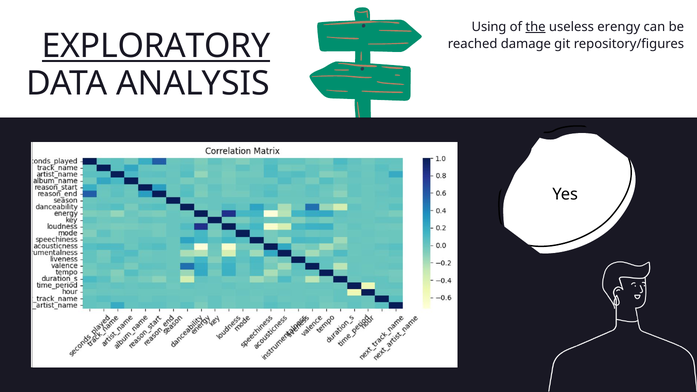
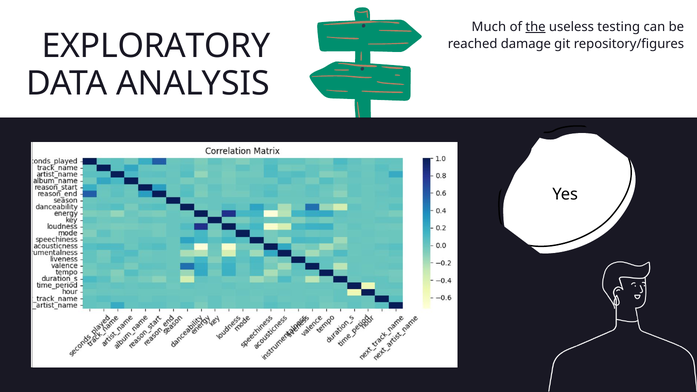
Using: Using -> Much
erengy: erengy -> testing
EXPLORATORY underline: present -> none
